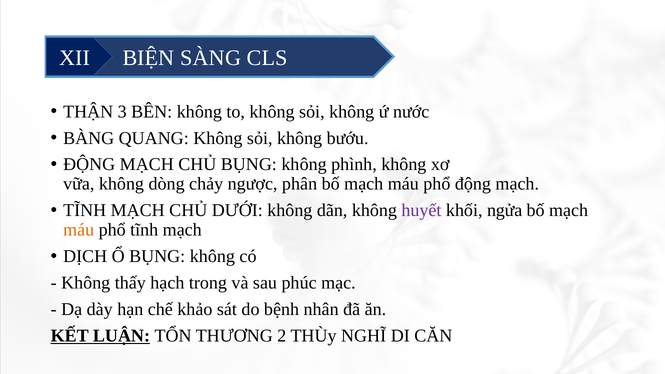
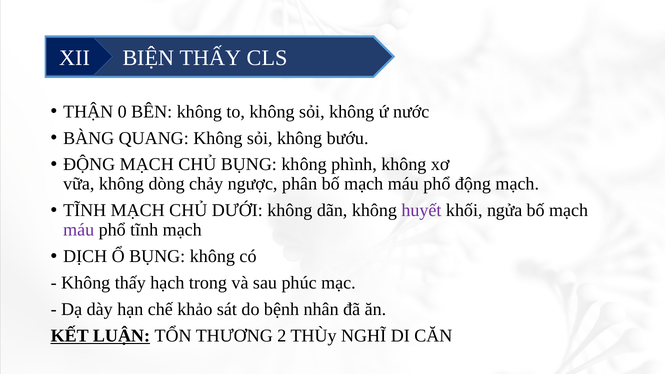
BIỆN SÀNG: SÀNG -> THẤY
3: 3 -> 0
máu at (79, 230) colour: orange -> purple
